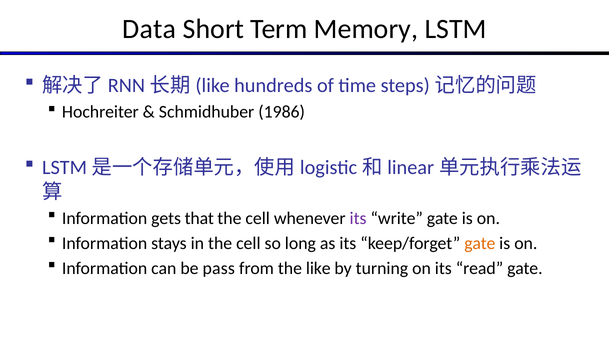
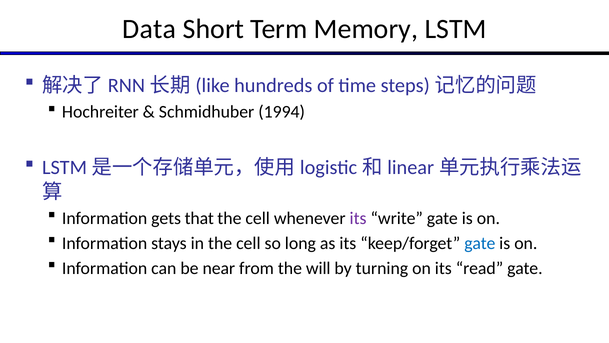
1986: 1986 -> 1994
gate at (480, 243) colour: orange -> blue
pass: pass -> near
like: like -> will
